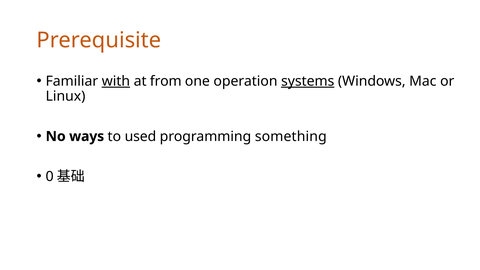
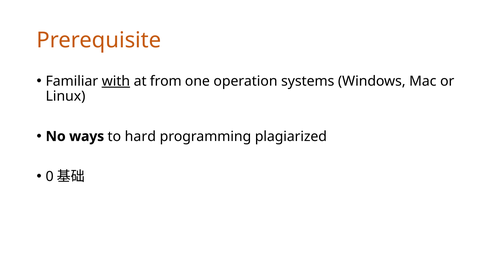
systems underline: present -> none
used: used -> hard
something: something -> plagiarized
